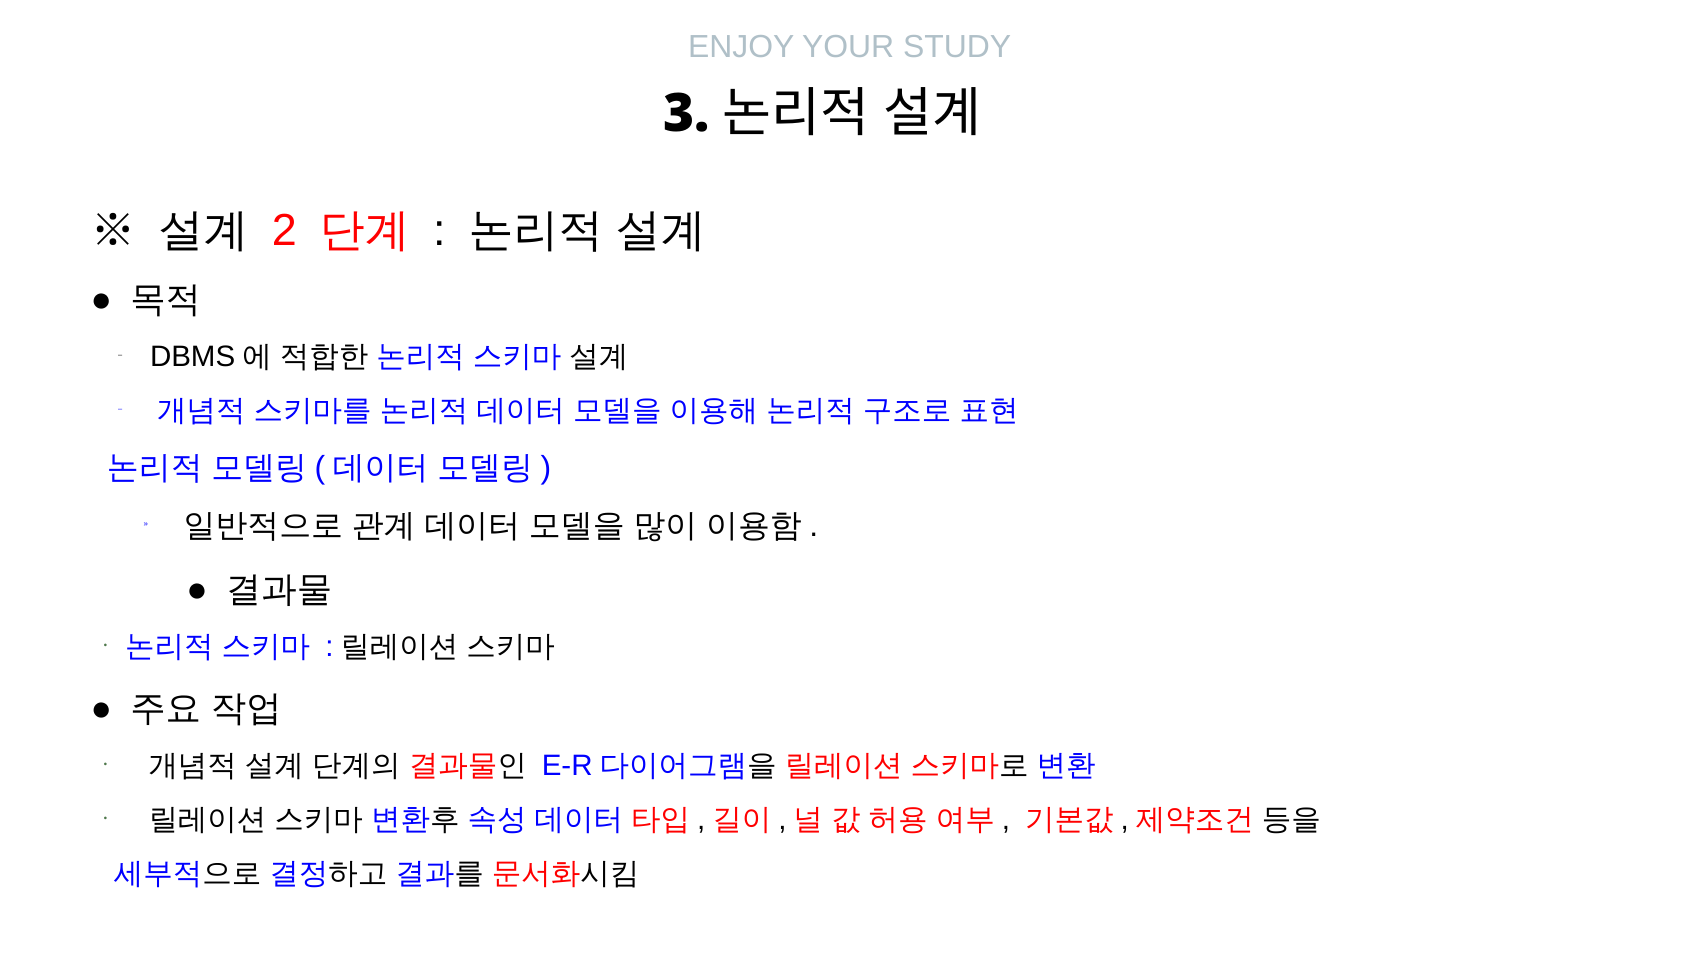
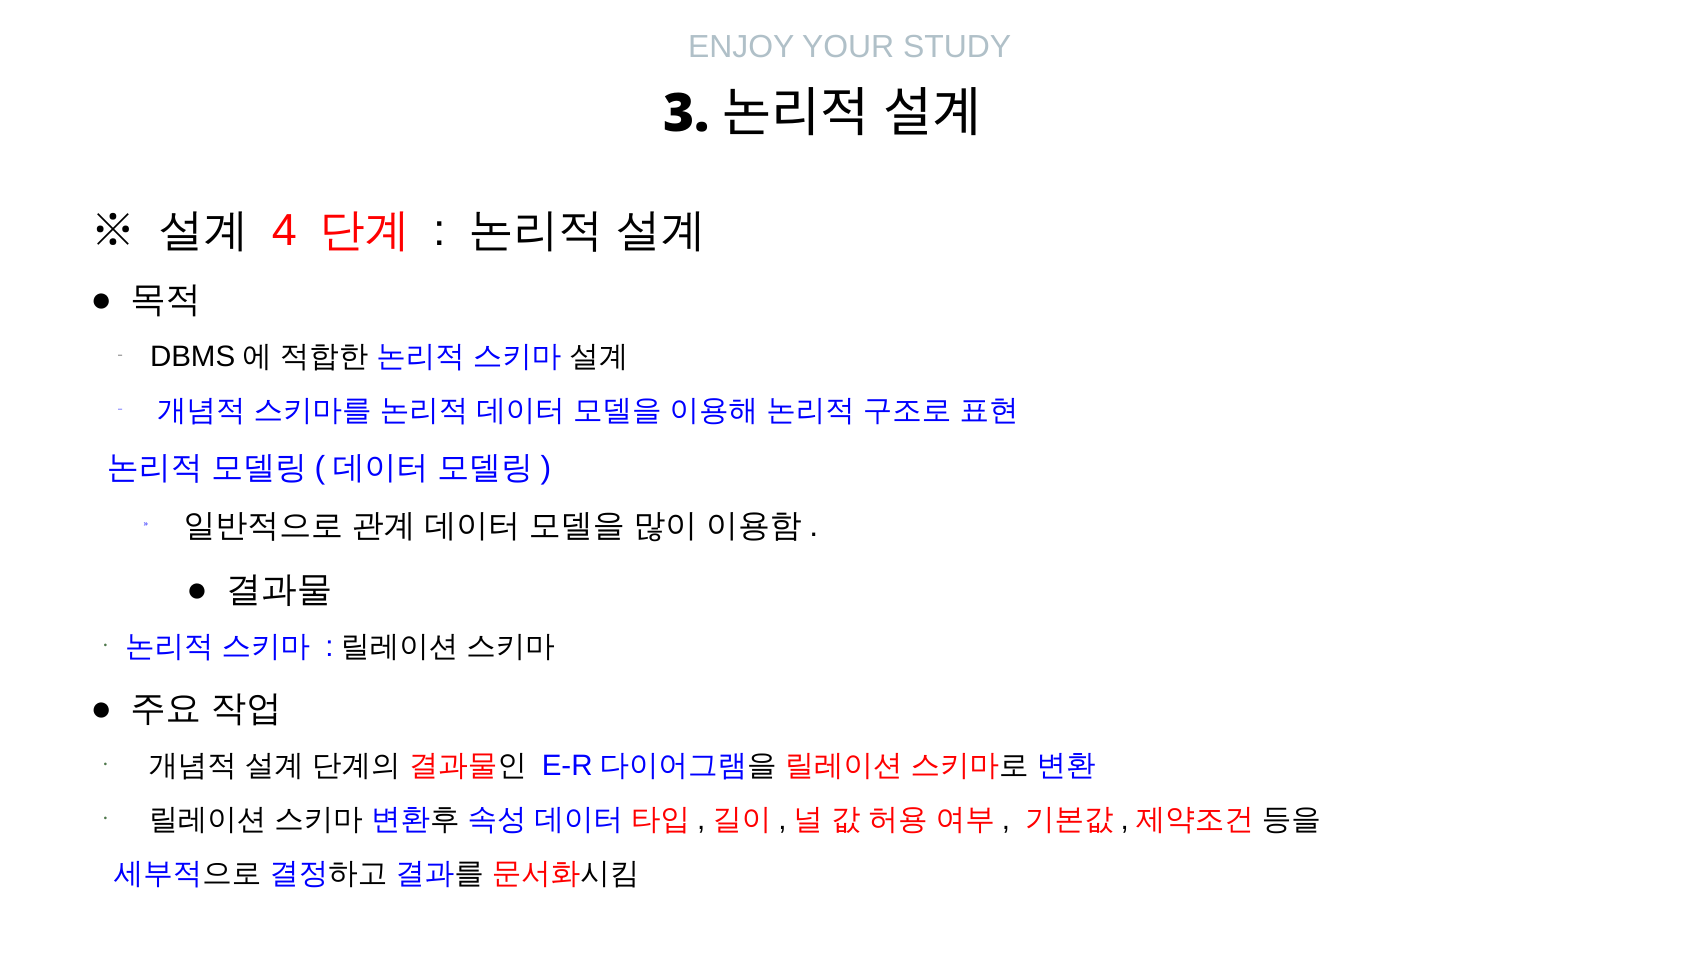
2: 2 -> 4
